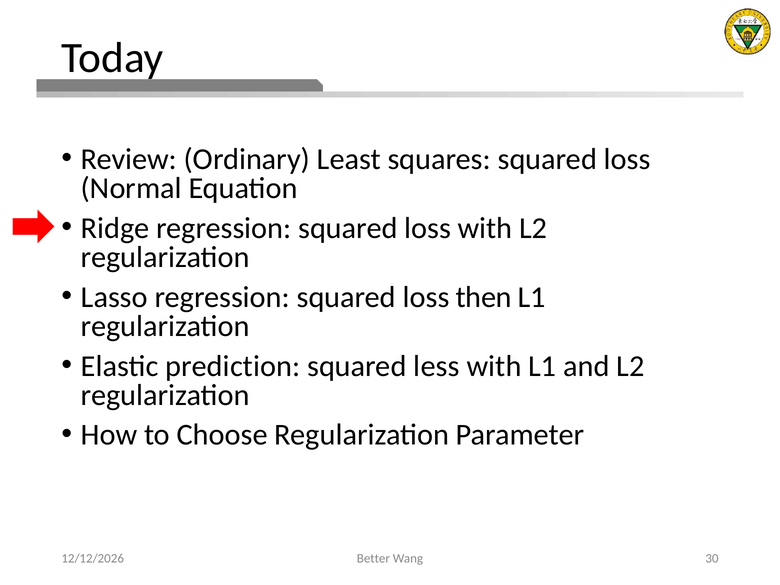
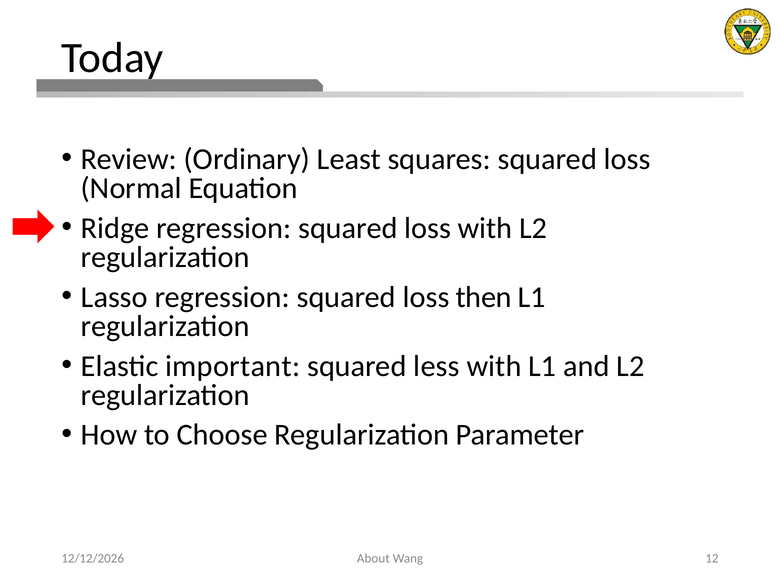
prediction: prediction -> important
Better: Better -> About
30: 30 -> 12
